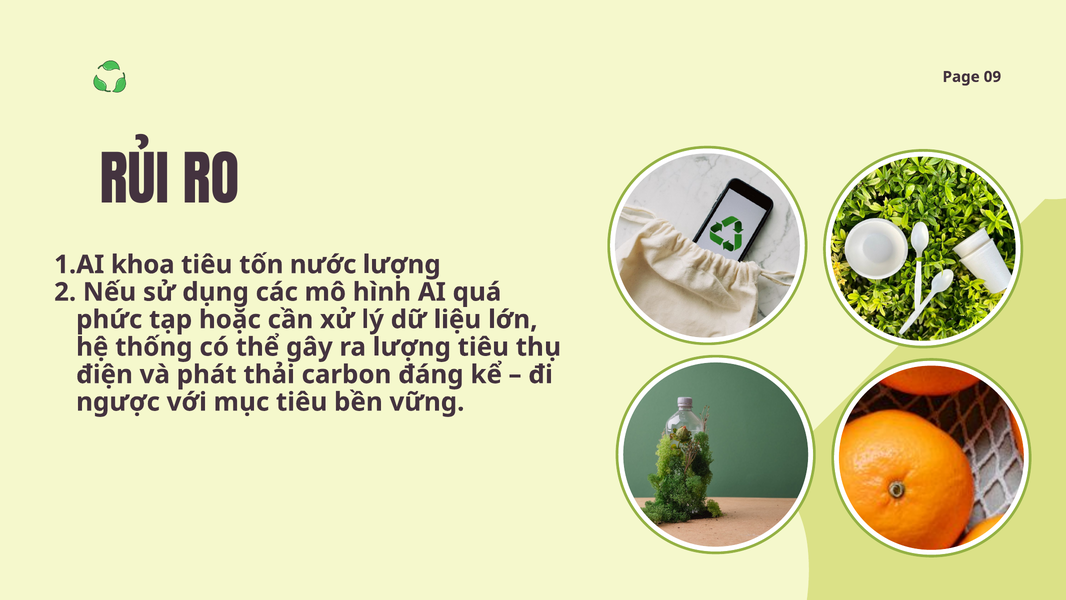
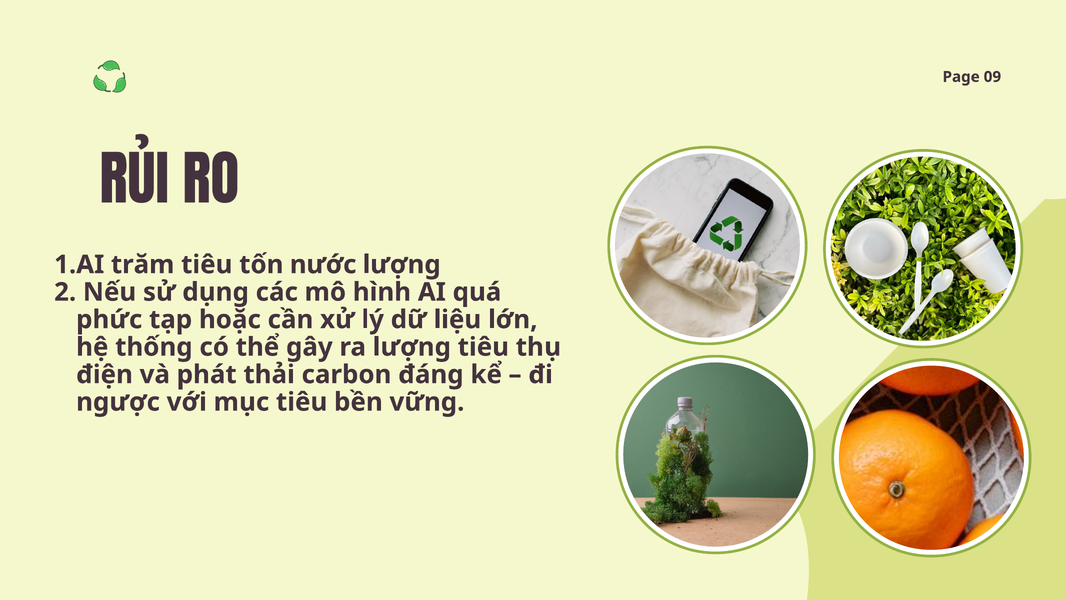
khoa: khoa -> trăm
